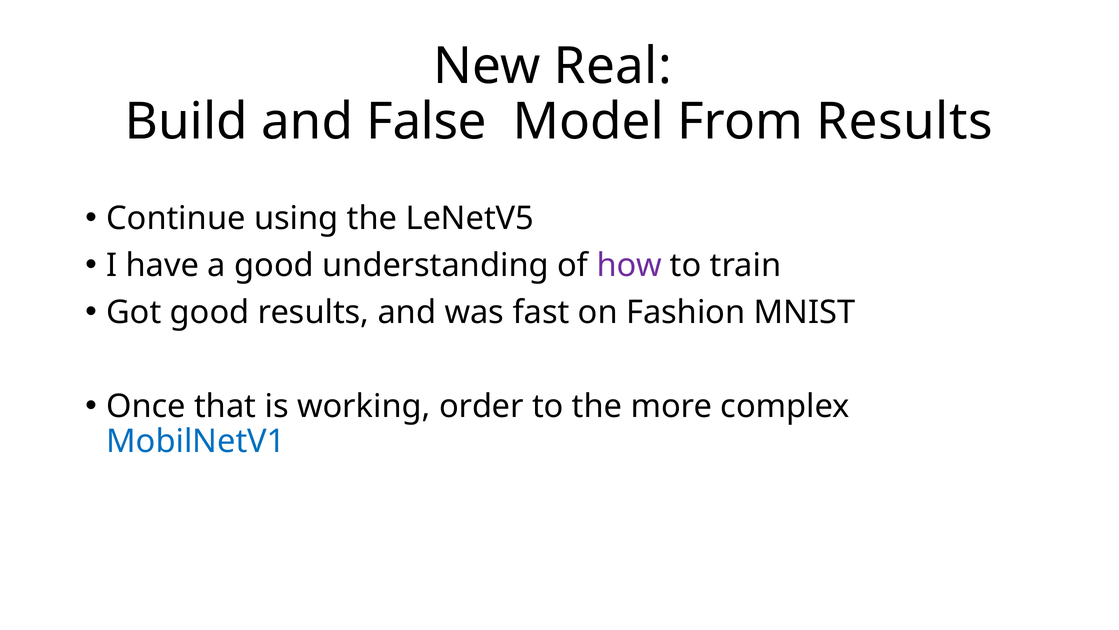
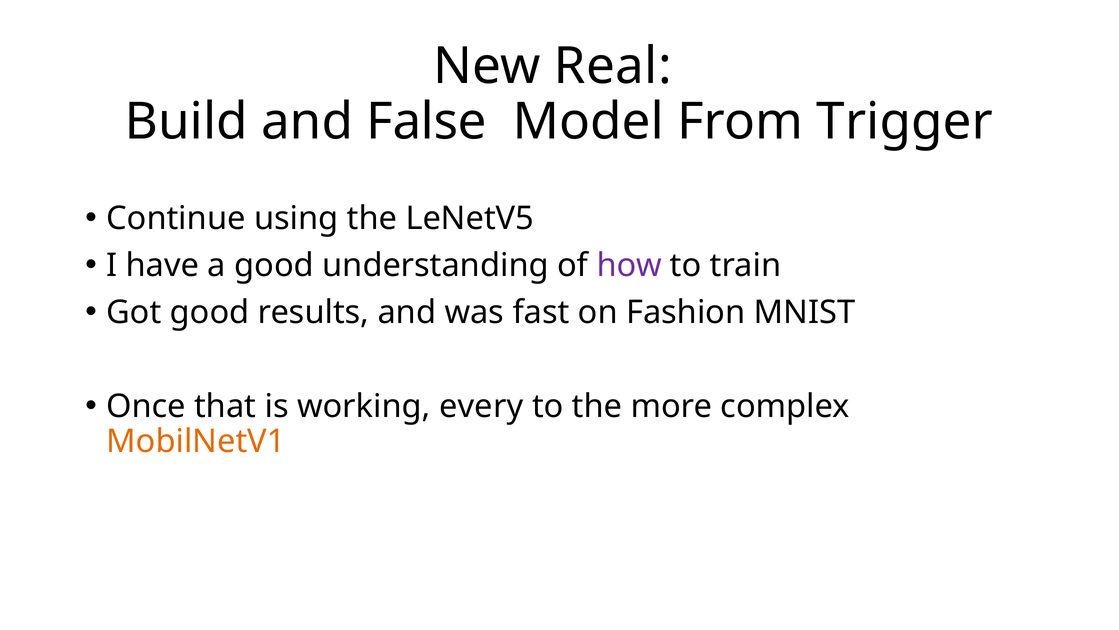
From Results: Results -> Trigger
order: order -> every
MobilNetV1 colour: blue -> orange
